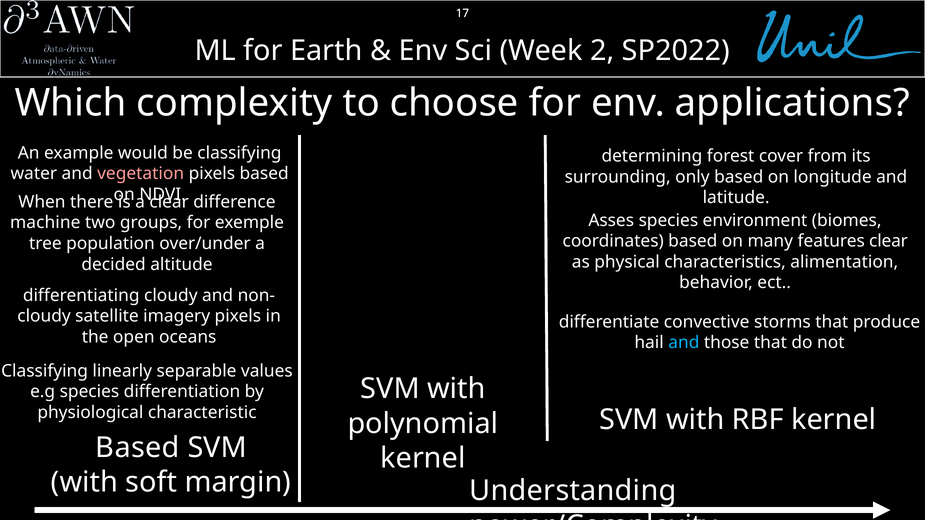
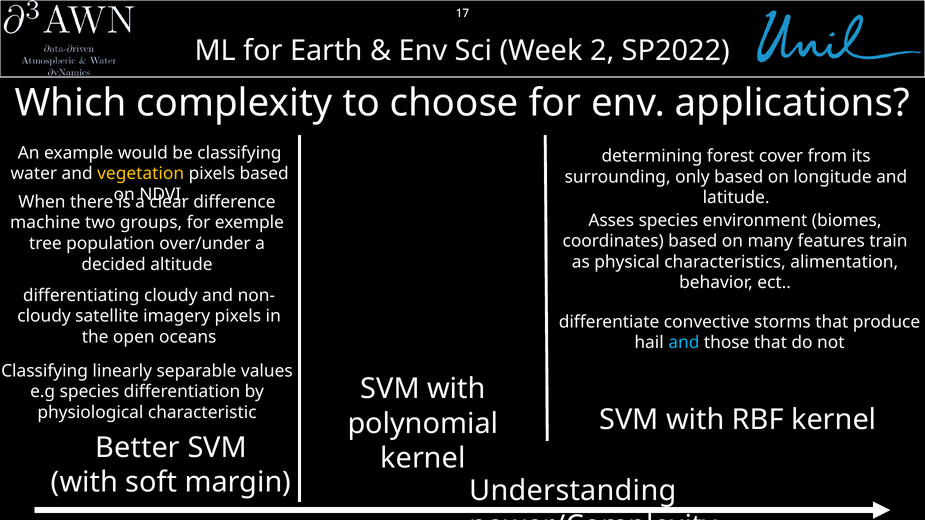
vegetation colour: pink -> yellow
features clear: clear -> train
Based at (137, 448): Based -> Better
